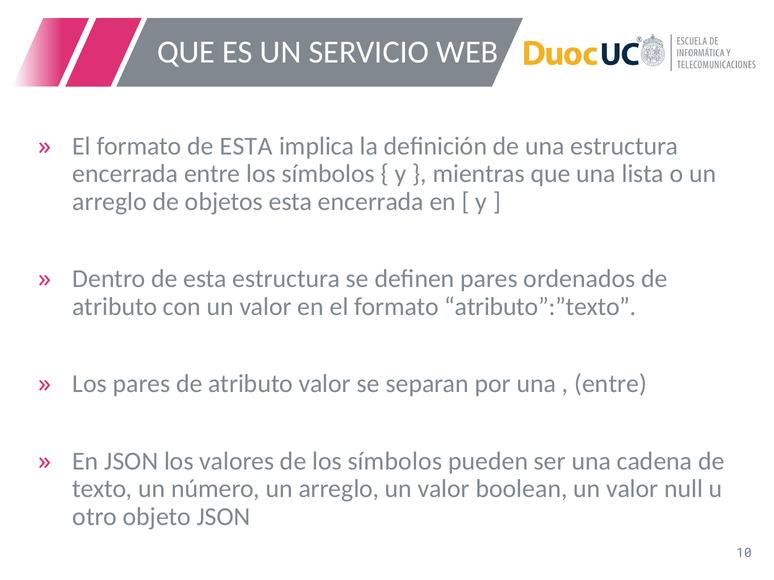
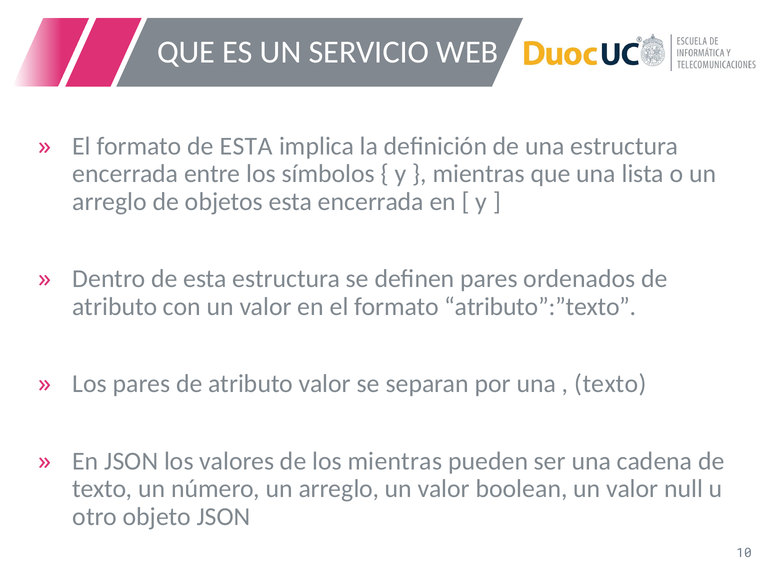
entre at (611, 384): entre -> texto
de los símbolos: símbolos -> mientras
